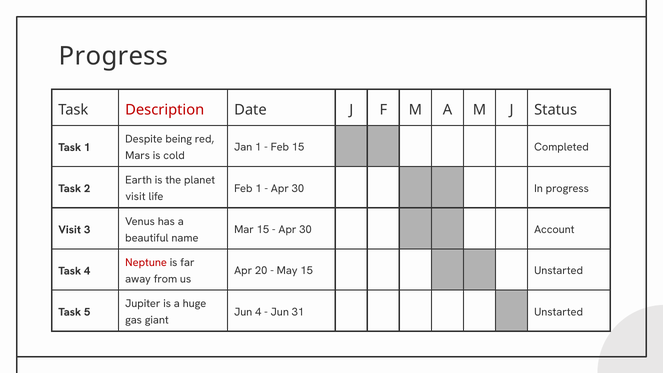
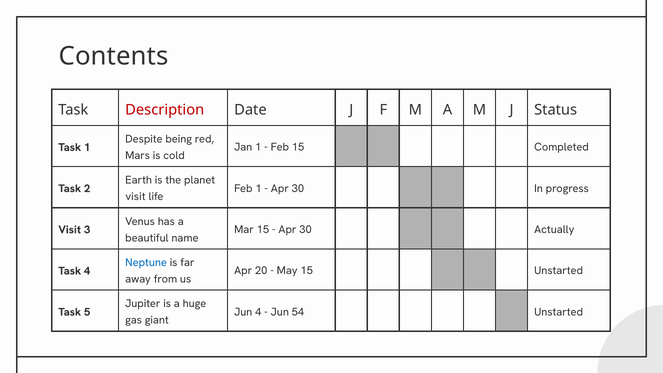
Progress at (114, 56): Progress -> Contents
Account: Account -> Actually
Neptune colour: red -> blue
31: 31 -> 54
